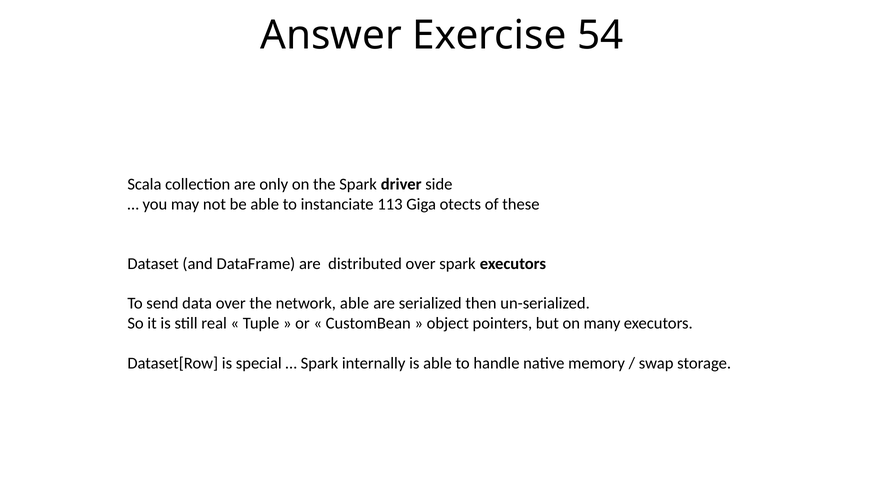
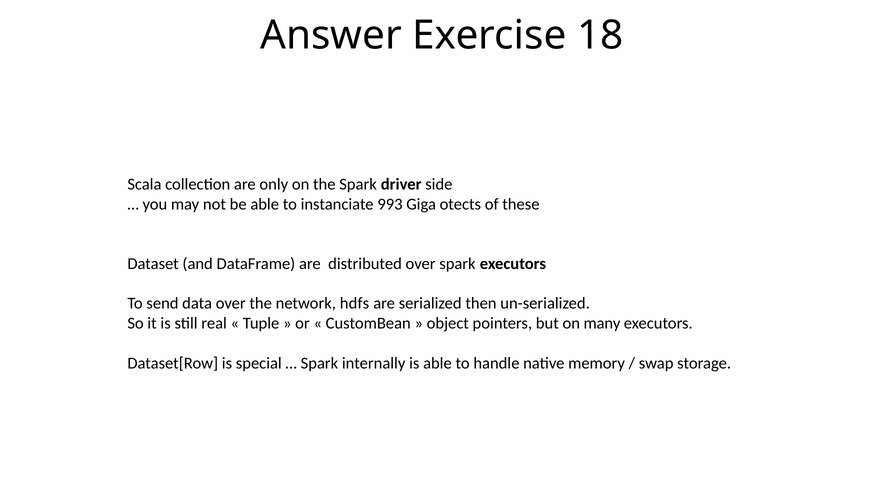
54: 54 -> 18
113: 113 -> 993
network able: able -> hdfs
